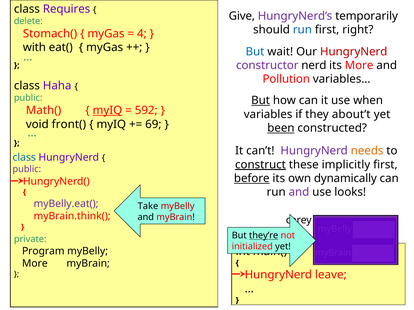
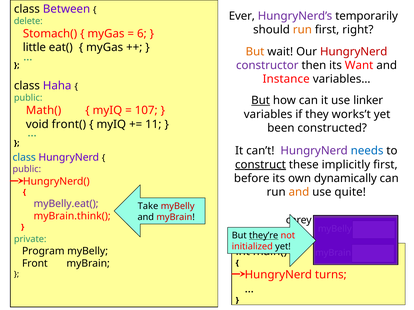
Requires: Requires -> Between
Give: Give -> Ever
run at (302, 30) colour: blue -> orange
4: 4 -> 6
with: with -> little
But at (255, 52) colour: blue -> orange
nerd: nerd -> then
its More: More -> Want
Pollution: Pollution -> Instance
when: when -> linker
myIQ at (107, 111) underline: present -> none
592: 592 -> 107
about’t: about’t -> works’t
69: 69 -> 11
been underline: present -> none
needs colour: orange -> blue
before underline: present -> none
and at (299, 192) colour: purple -> orange
looks: looks -> quite
More at (35, 264): More -> Front
leave: leave -> turns
